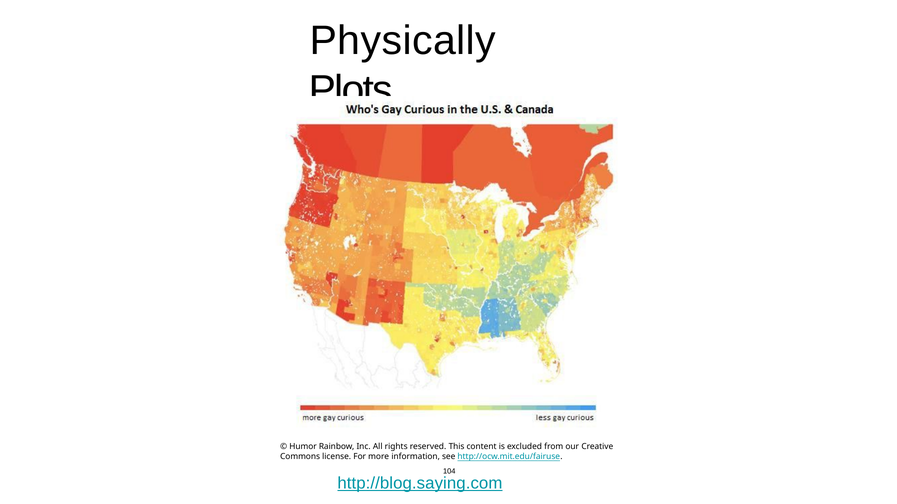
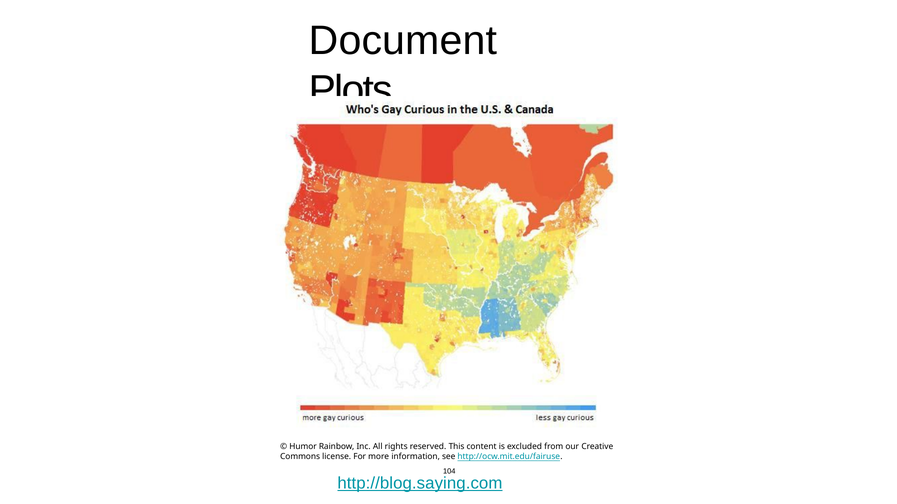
Physically: Physically -> Document
